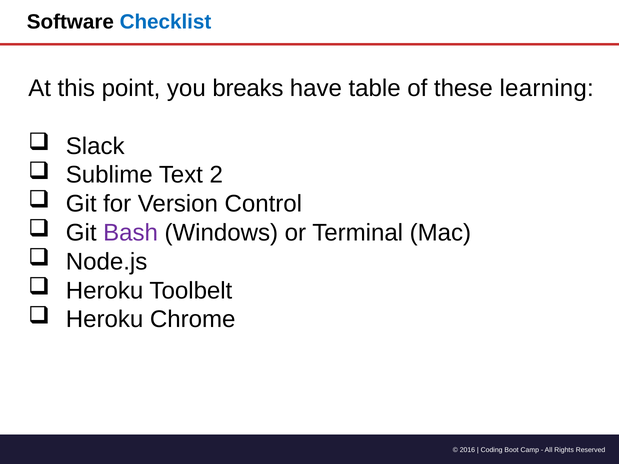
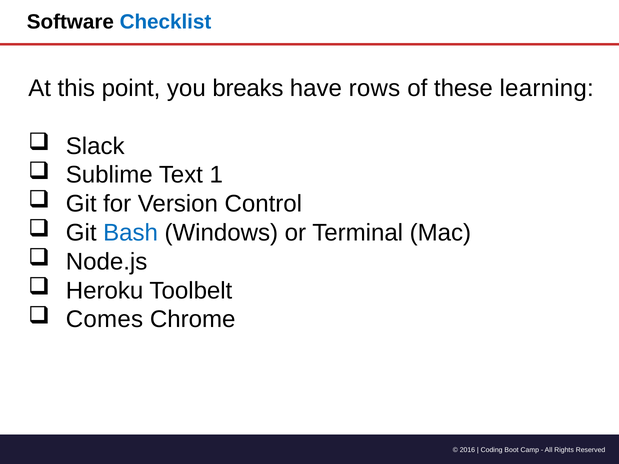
table: table -> rows
2: 2 -> 1
Bash colour: purple -> blue
Heroku at (105, 320): Heroku -> Comes
